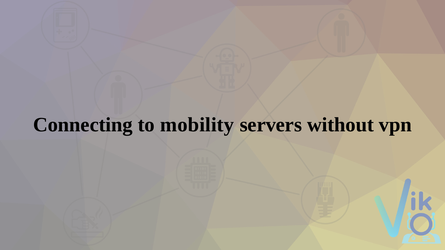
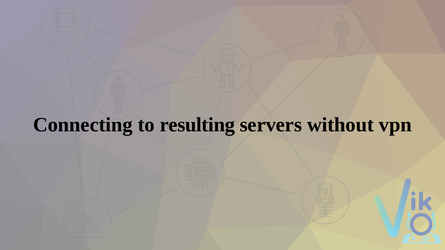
mobility: mobility -> resulting
